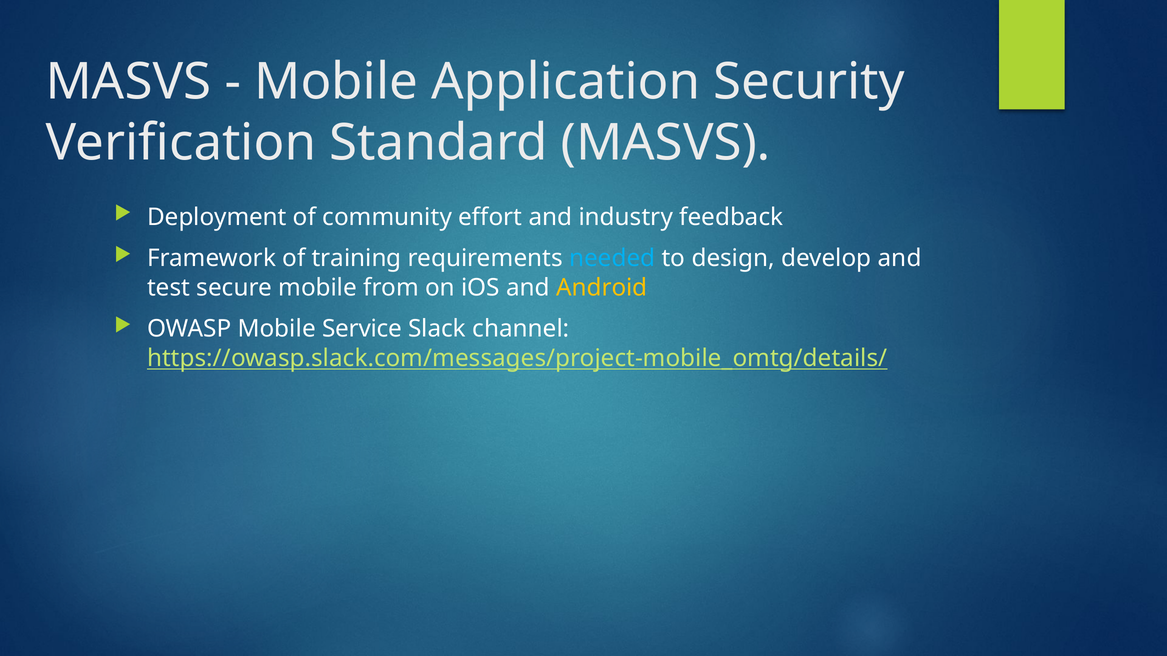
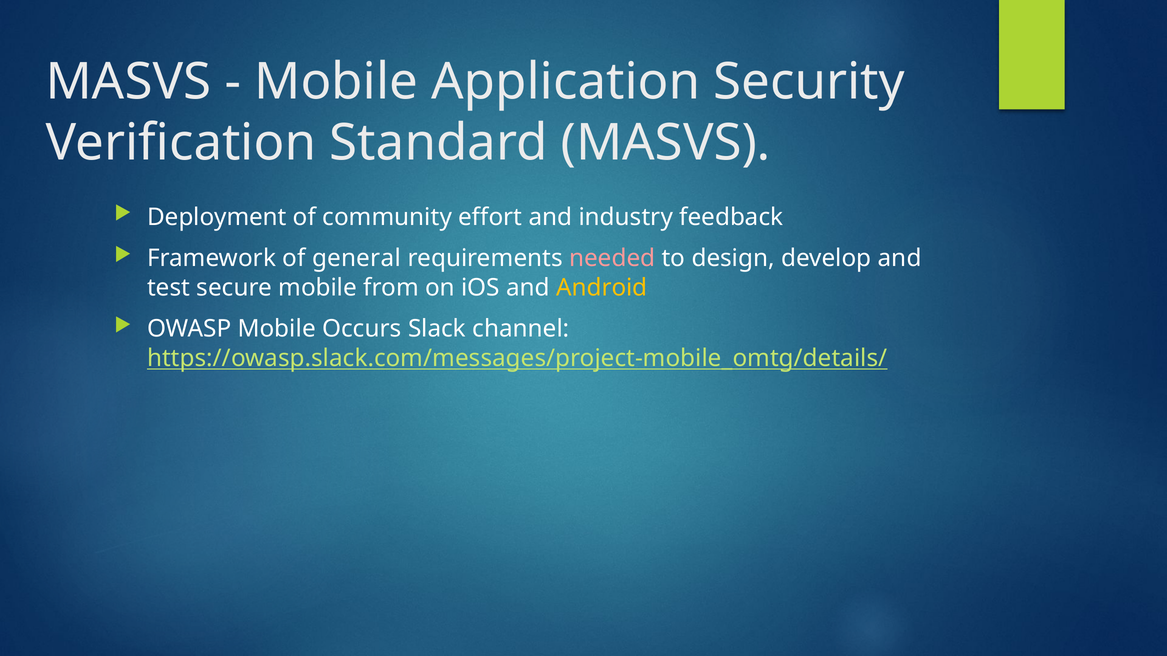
training: training -> general
needed colour: light blue -> pink
Service: Service -> Occurs
